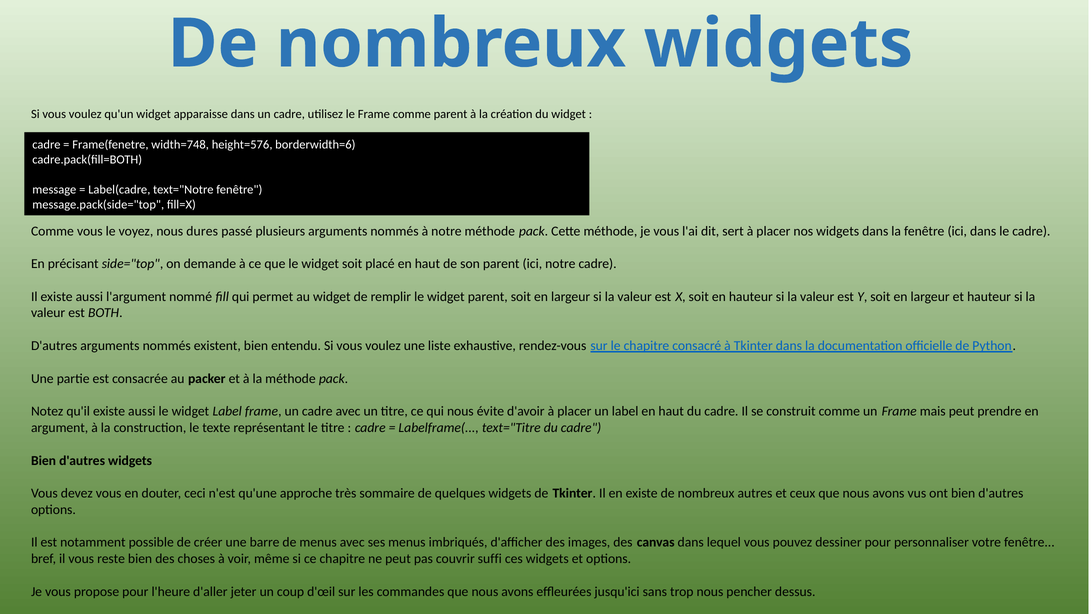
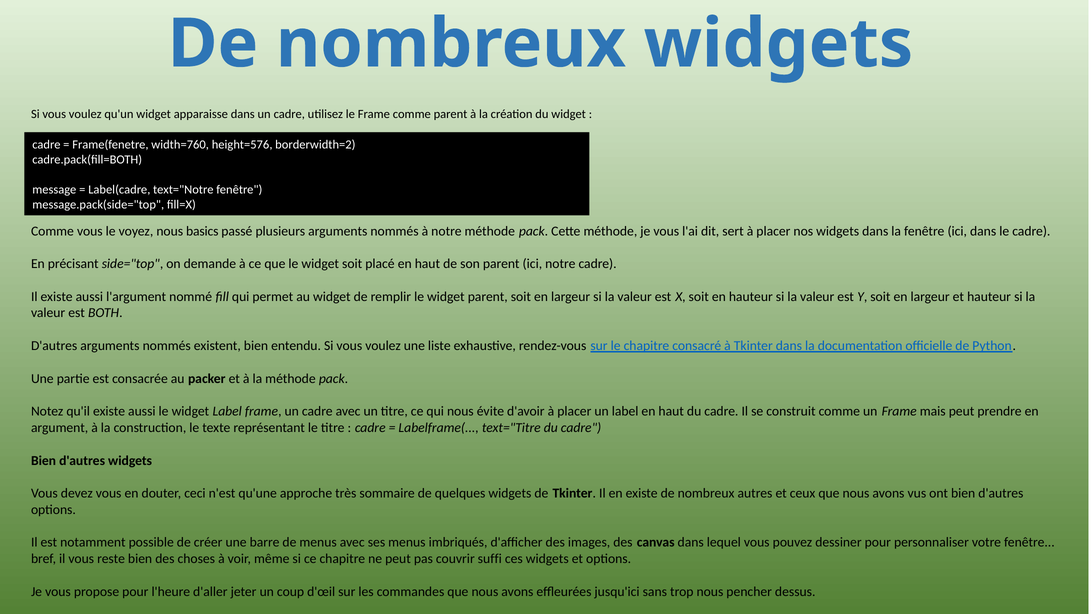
width=748: width=748 -> width=760
borderwidth=6: borderwidth=6 -> borderwidth=2
dures: dures -> basics
